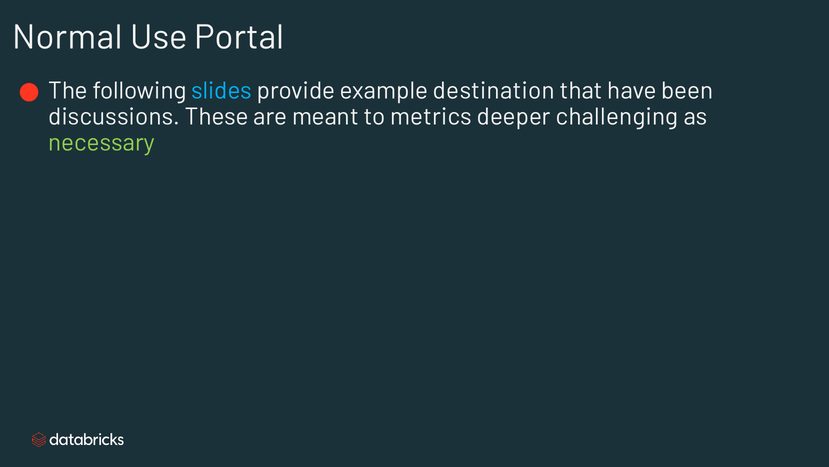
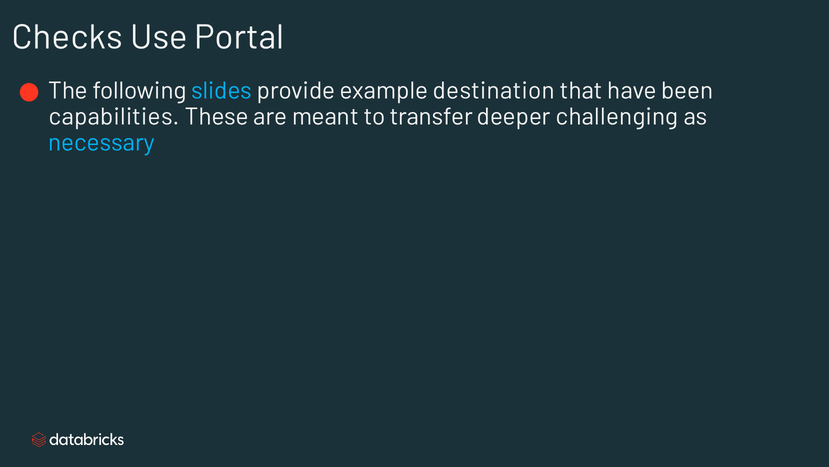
Normal: Normal -> Checks
discussions: discussions -> capabilities
metrics: metrics -> transfer
necessary colour: light green -> light blue
